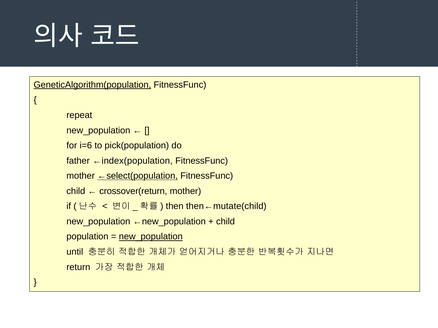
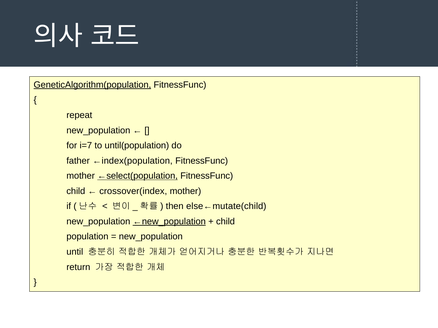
i=6: i=6 -> i=7
pick(population: pick(population -> until(population
crossover(return: crossover(return -> crossover(index
then←mutate(child: then←mutate(child -> else←mutate(child
←new_population underline: none -> present
new_population at (151, 237) underline: present -> none
